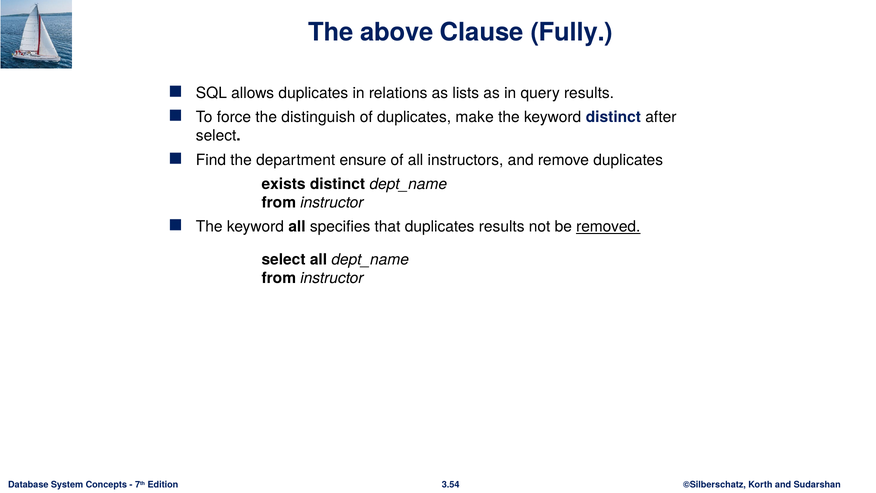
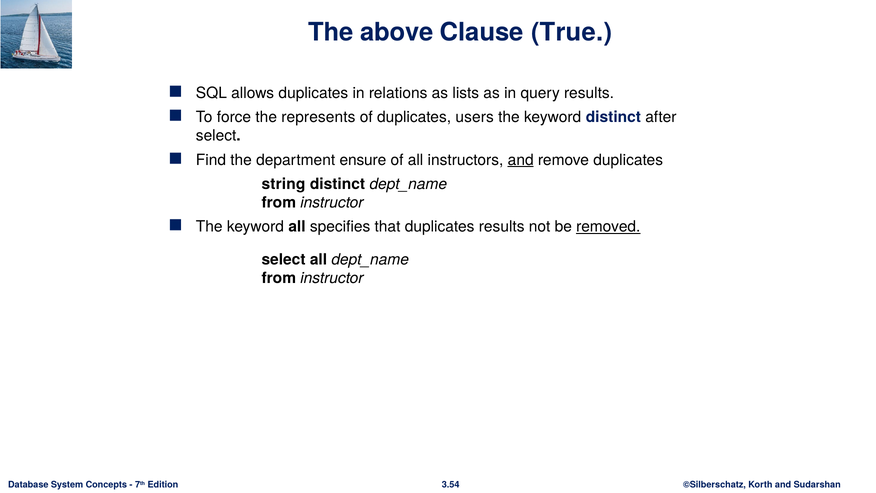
Fully: Fully -> True
distinguish: distinguish -> represents
make: make -> users
and at (521, 160) underline: none -> present
exists: exists -> string
